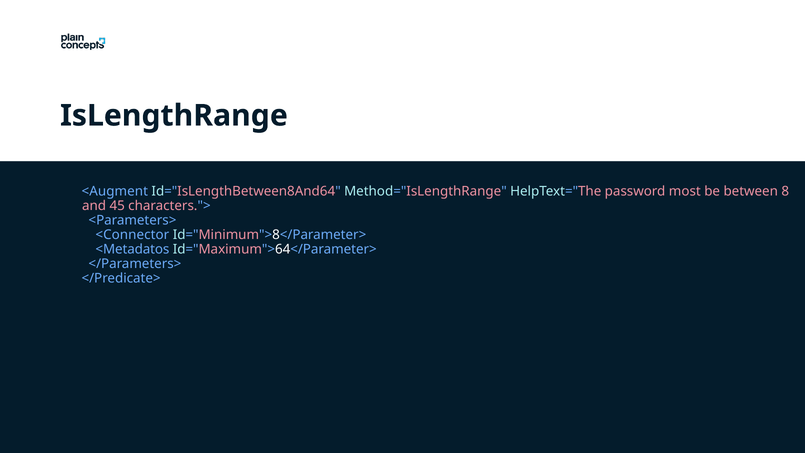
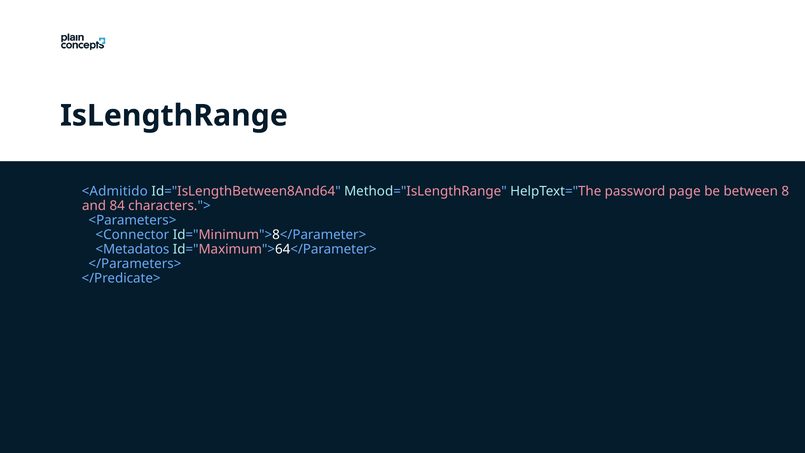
<Augment: <Augment -> <Admitido
most: most -> page
45: 45 -> 84
